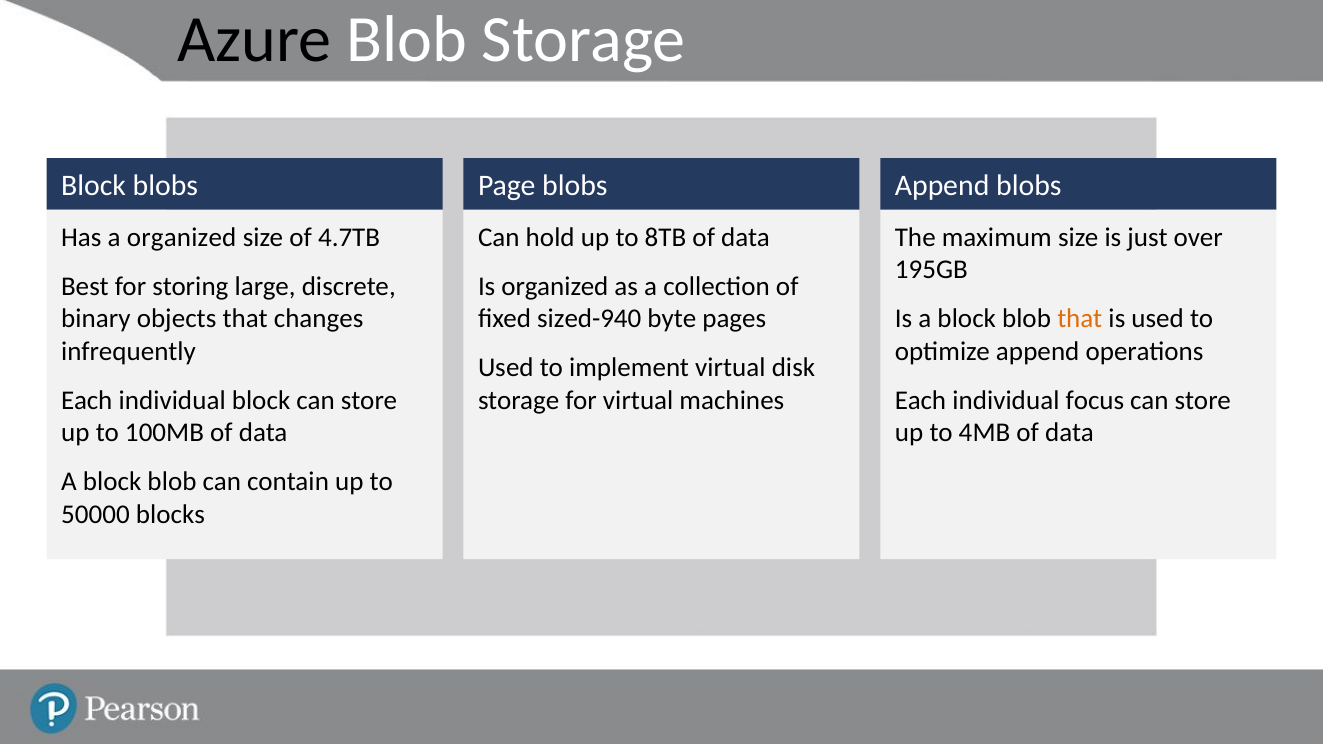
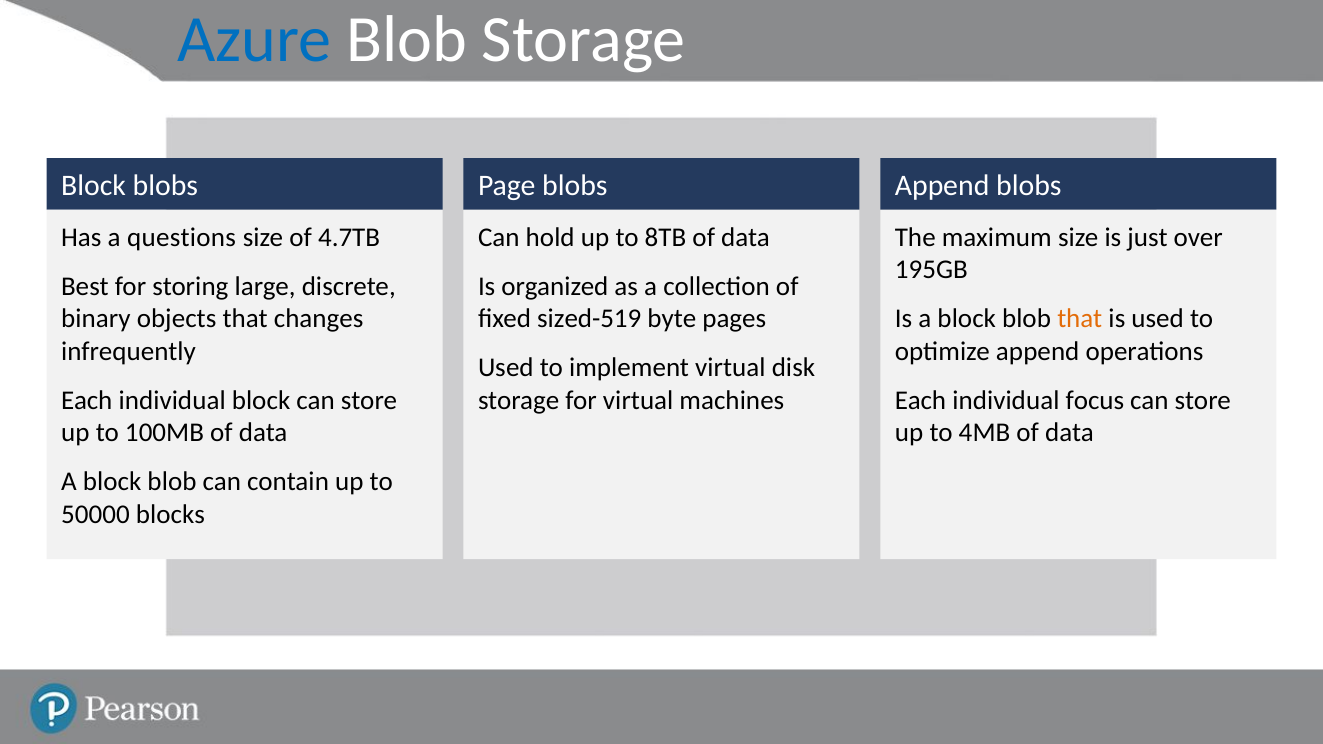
Azure colour: black -> blue
a organized: organized -> questions
sized-940: sized-940 -> sized-519
